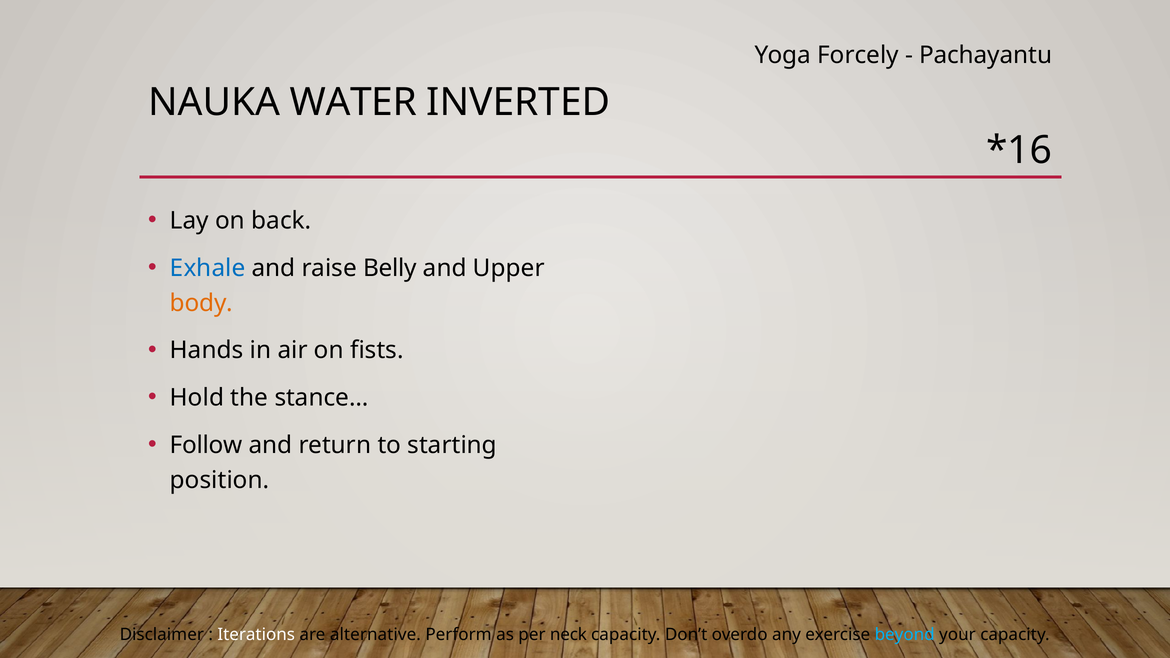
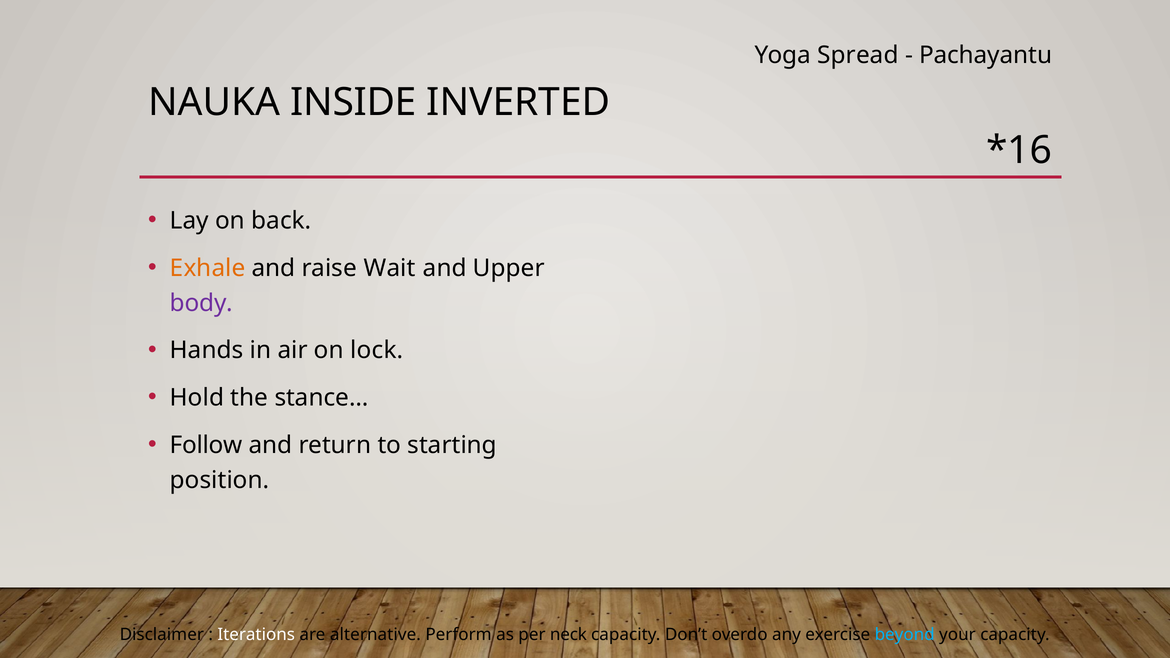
Forcely: Forcely -> Spread
WATER: WATER -> INSIDE
Exhale colour: blue -> orange
Belly: Belly -> Wait
body colour: orange -> purple
fists: fists -> lock
